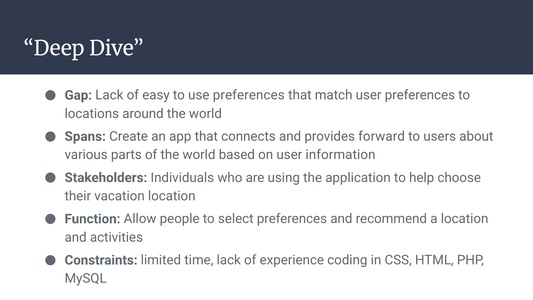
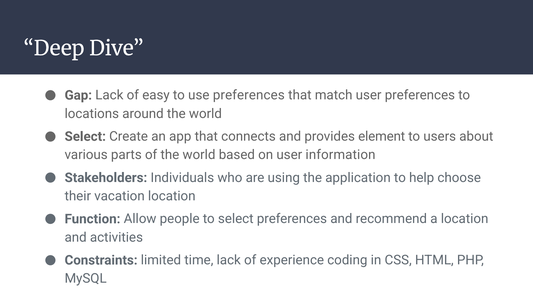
Spans at (85, 136): Spans -> Select
forward: forward -> element
